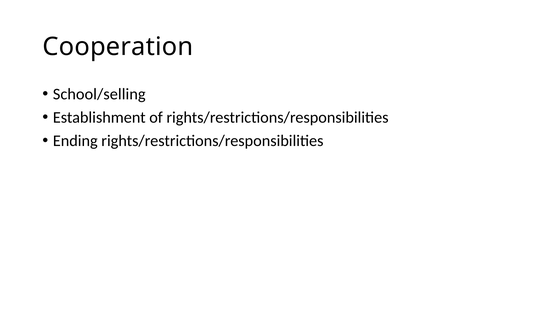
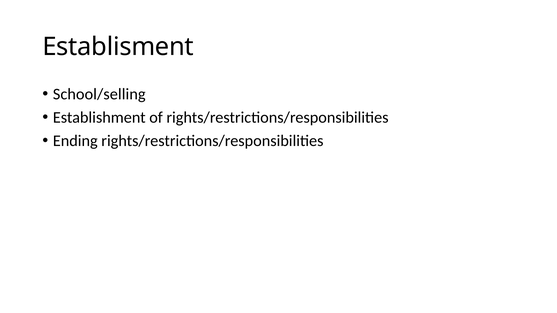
Cooperation: Cooperation -> Establisment
